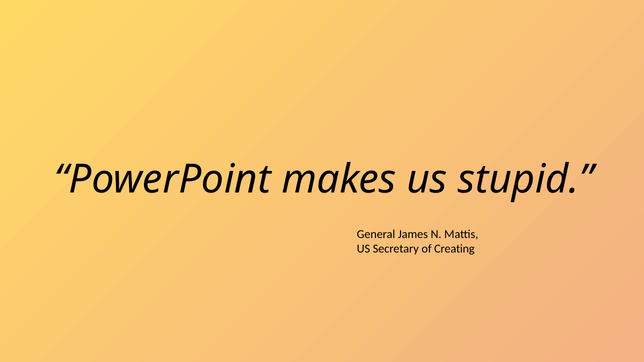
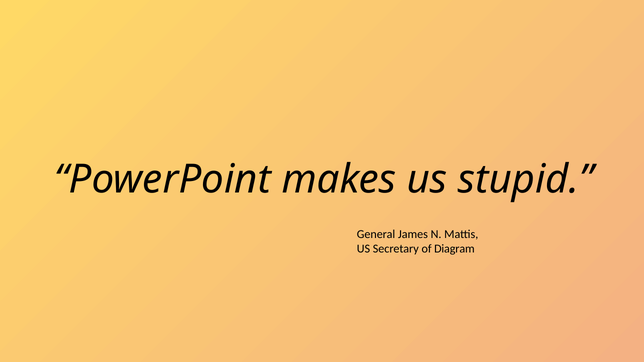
Creating: Creating -> Diagram
